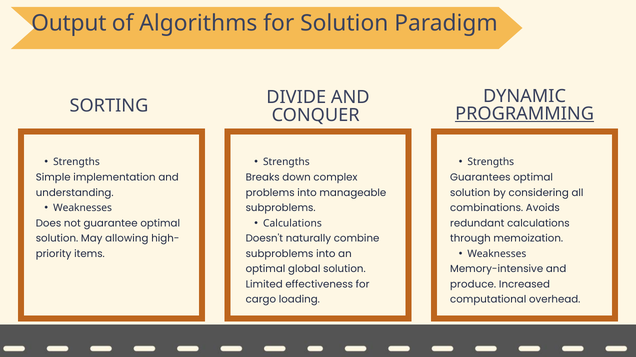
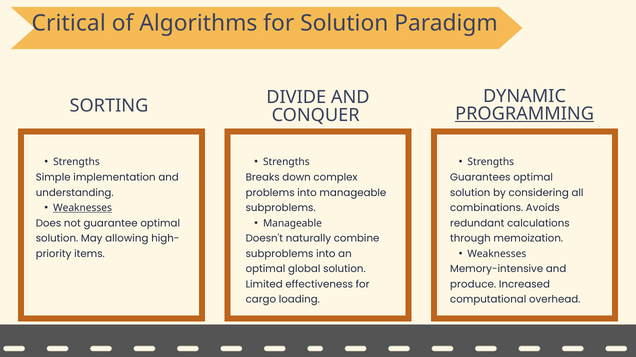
Output: Output -> Critical
Weaknesses at (83, 208) underline: none -> present
Calculations at (292, 224): Calculations -> Manageable
